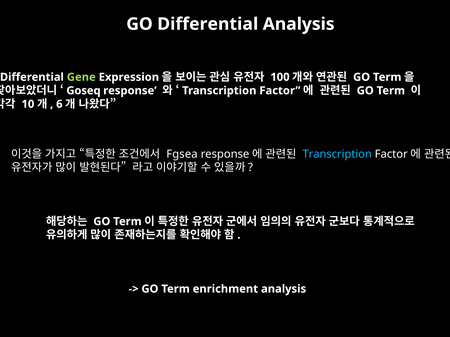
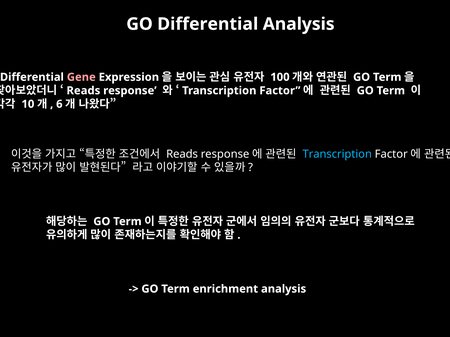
Gene colour: light green -> pink
Goseq at (83, 91): Goseq -> Reads
Fgsea at (182, 154): Fgsea -> Reads
